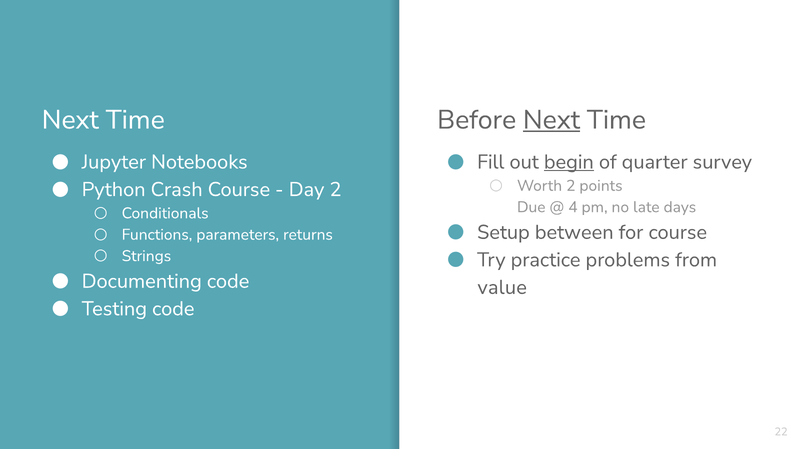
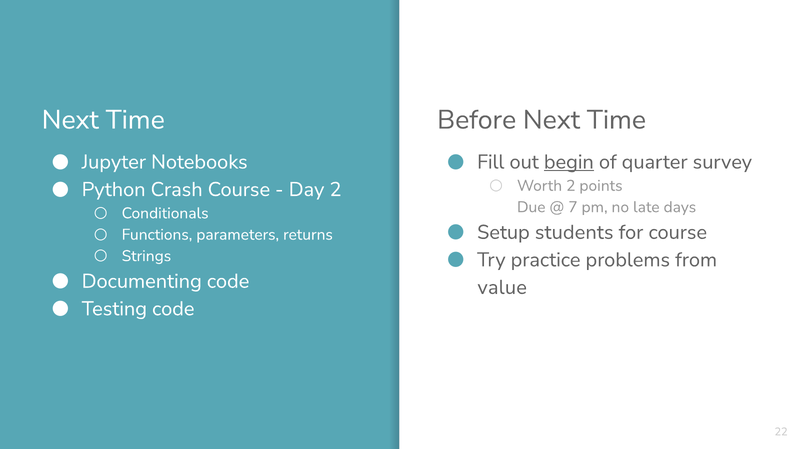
Next at (551, 120) underline: present -> none
4: 4 -> 7
between: between -> students
